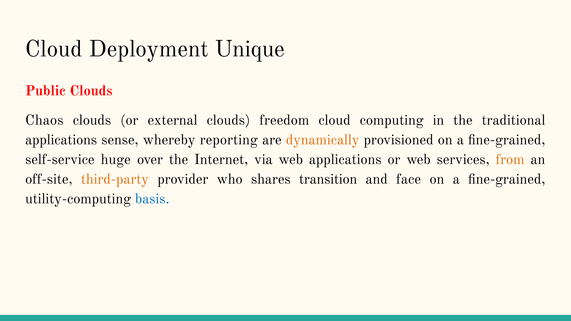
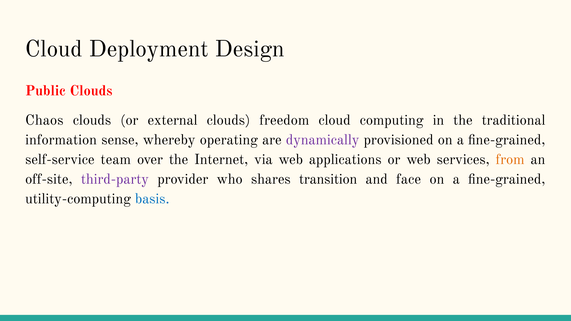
Unique: Unique -> Design
applications at (61, 140): applications -> information
reporting: reporting -> operating
dynamically colour: orange -> purple
huge: huge -> team
third-party colour: orange -> purple
